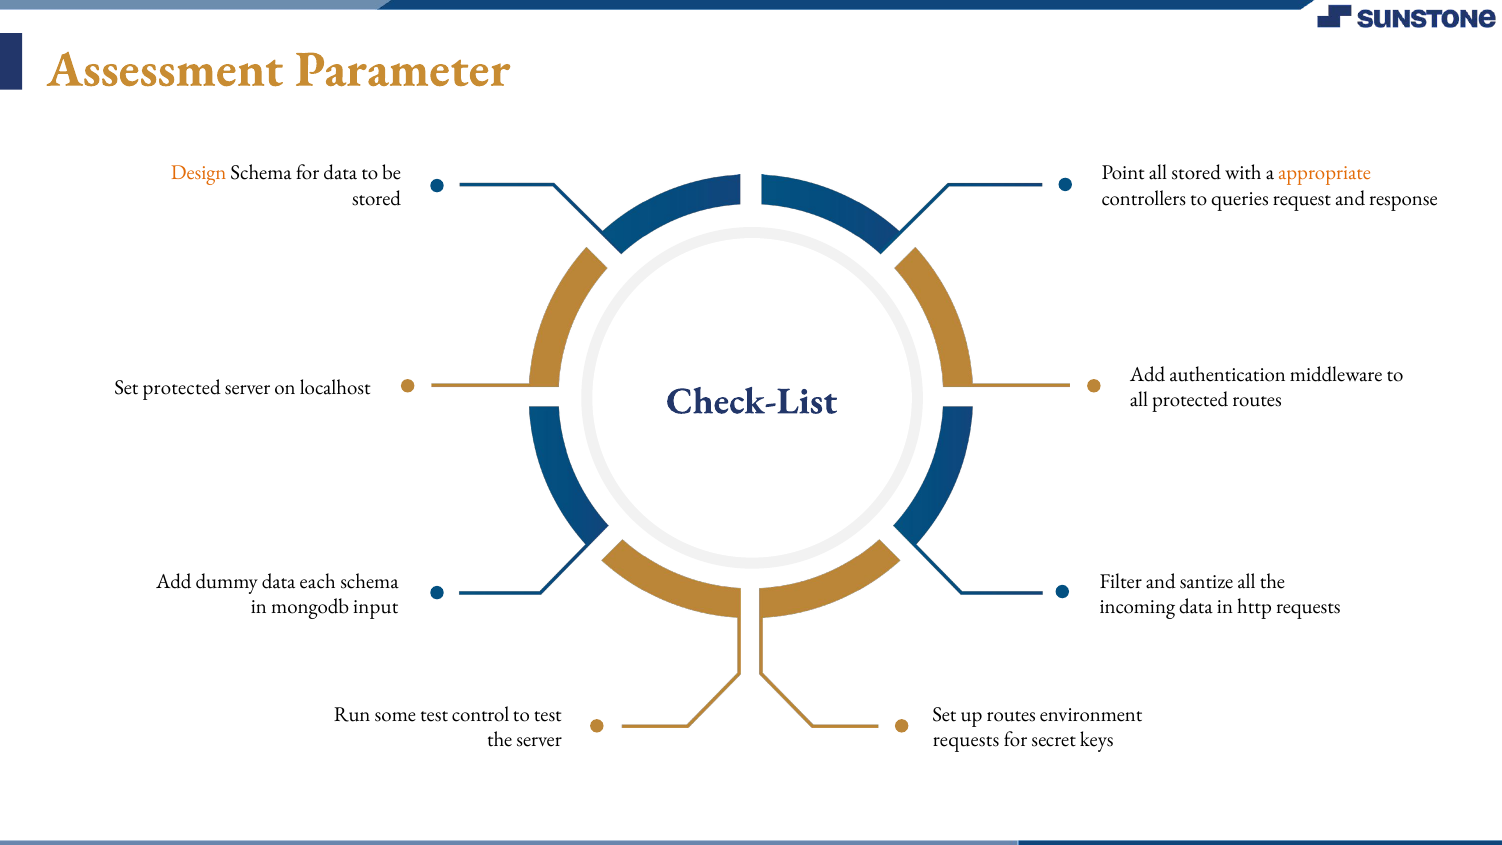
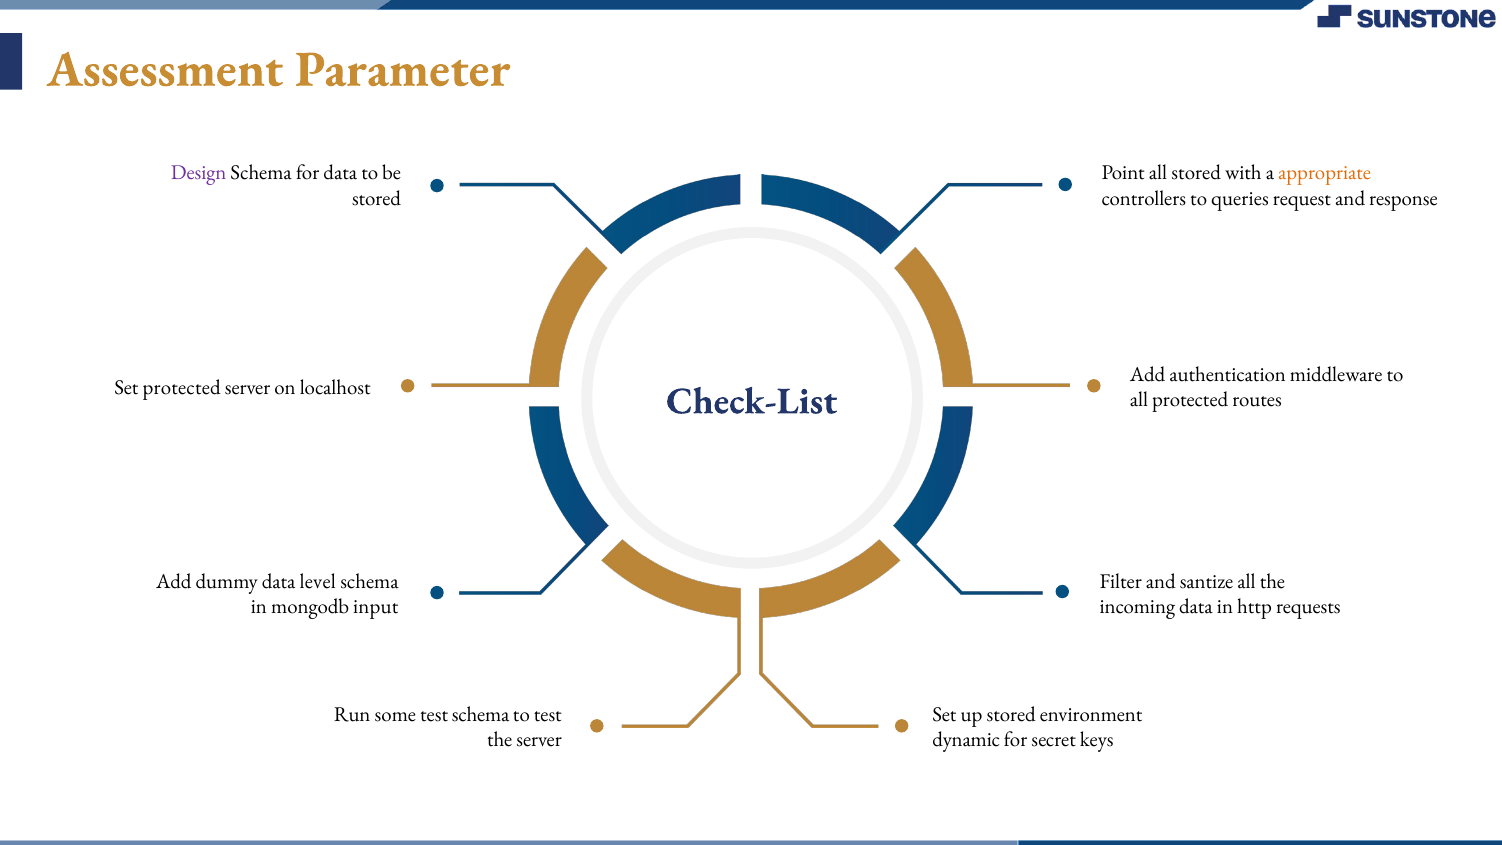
Design colour: orange -> purple
each: each -> level
test control: control -> schema
up routes: routes -> stored
requests at (966, 740): requests -> dynamic
